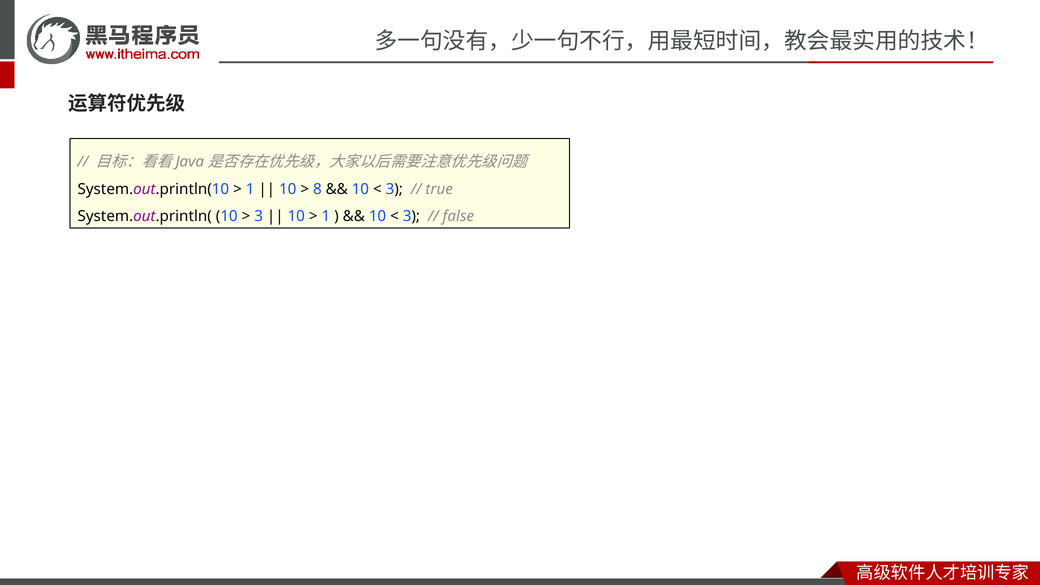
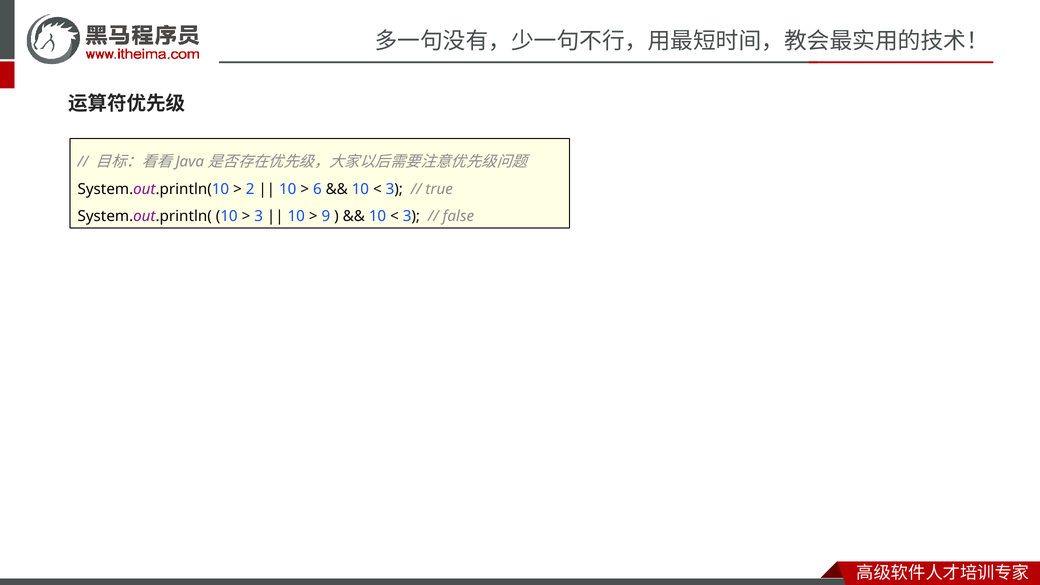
1 at (250, 189): 1 -> 2
8: 8 -> 6
1 at (326, 216): 1 -> 9
